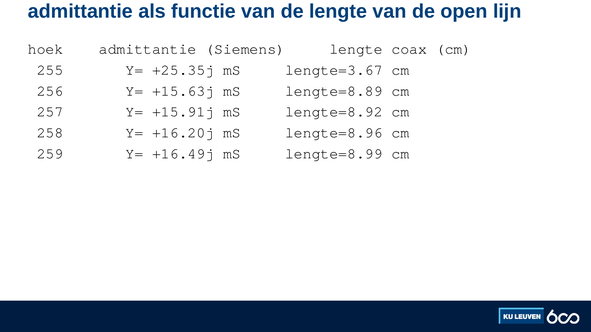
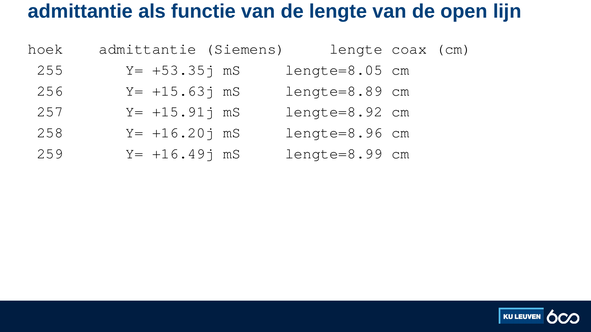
+25.35j: +25.35j -> +53.35j
lengte=3.67: lengte=3.67 -> lengte=8.05
